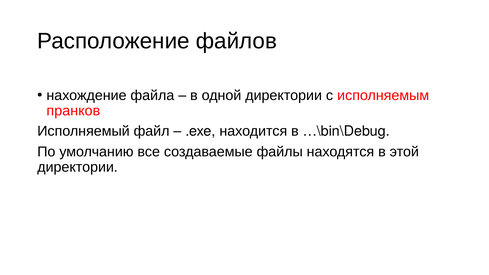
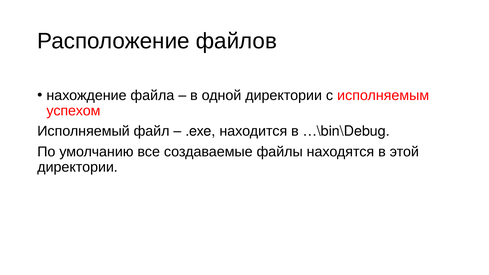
пранков: пранков -> успехом
